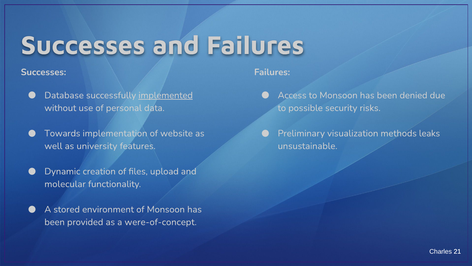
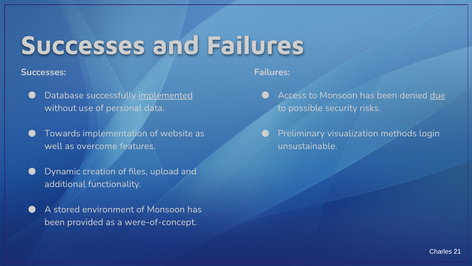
due underline: none -> present
leaks: leaks -> login
university: university -> overcome
molecular: molecular -> additional
